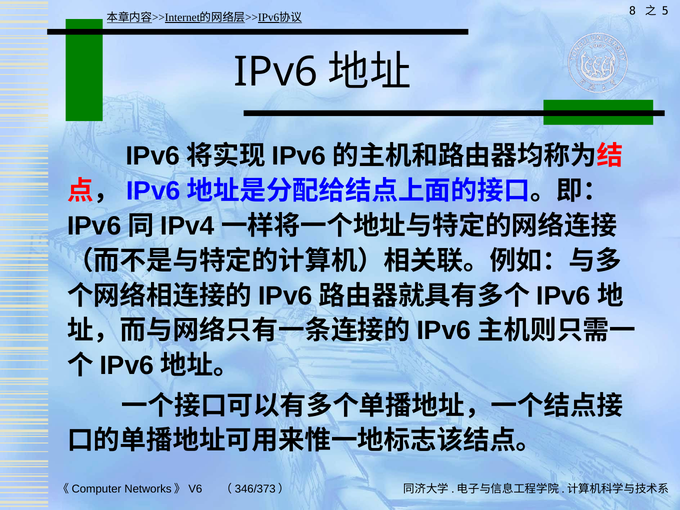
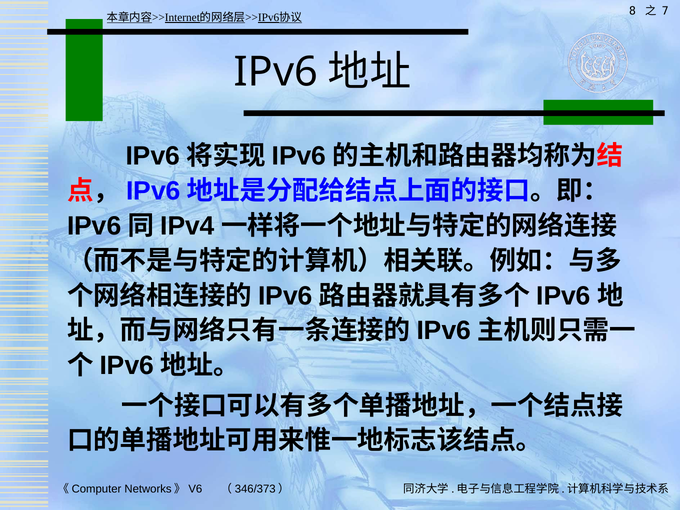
5: 5 -> 7
